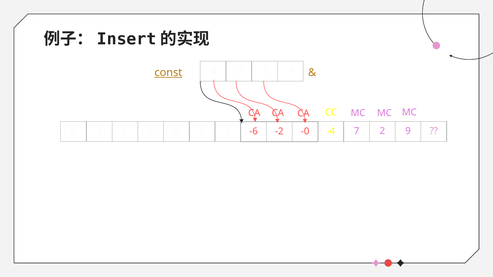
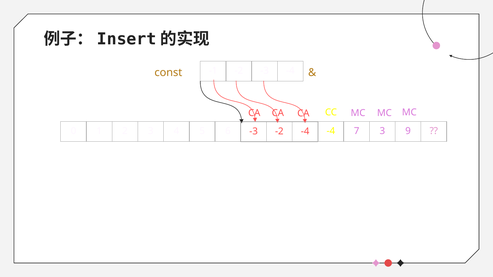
const underline: present -> none
7 2: 2 -> 3
-6 at (254, 132): -6 -> -3
-2 -0: -0 -> -4
